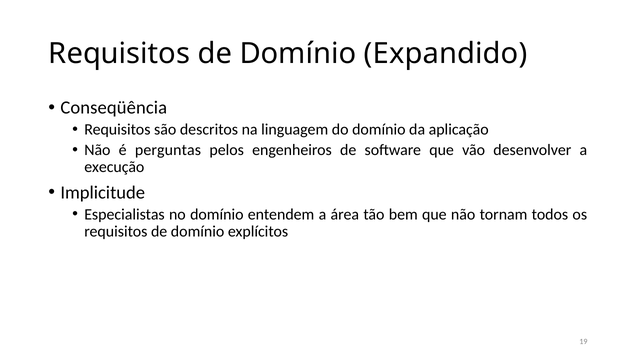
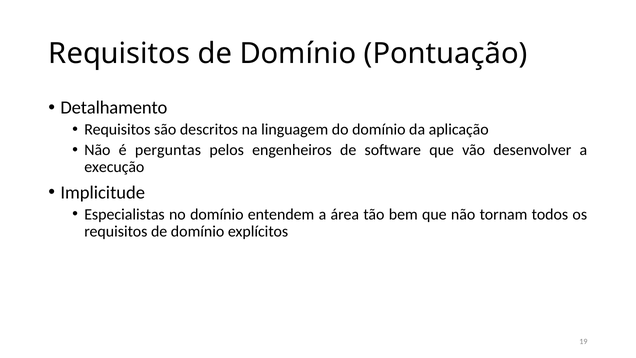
Expandido: Expandido -> Pontuação
Conseqüência: Conseqüência -> Detalhamento
